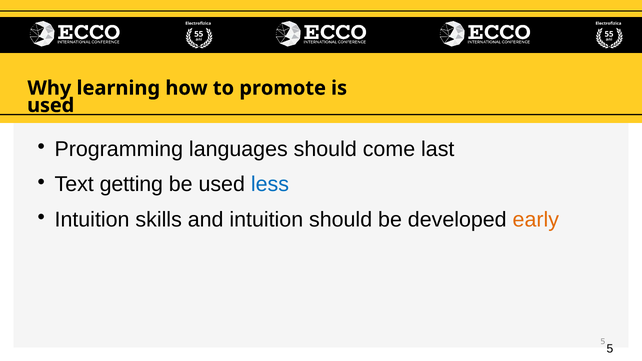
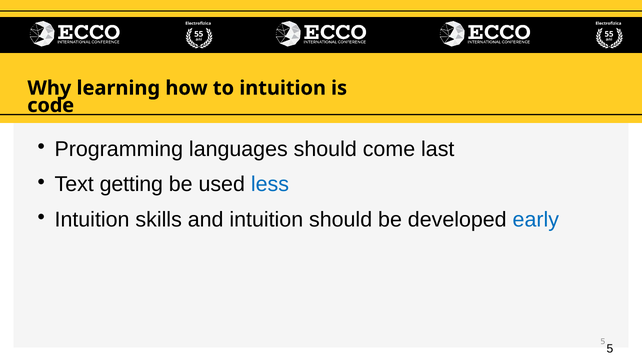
to promote: promote -> intuition
used at (51, 105): used -> code
early colour: orange -> blue
